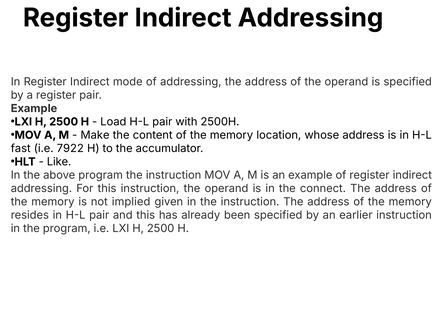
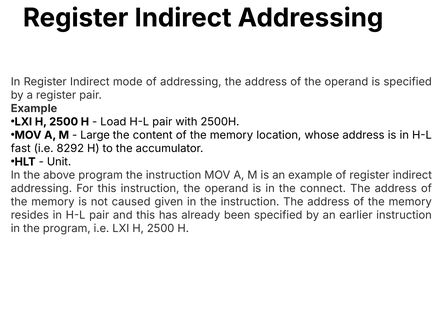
Make: Make -> Large
7922: 7922 -> 8292
Like: Like -> Unit
implied: implied -> caused
